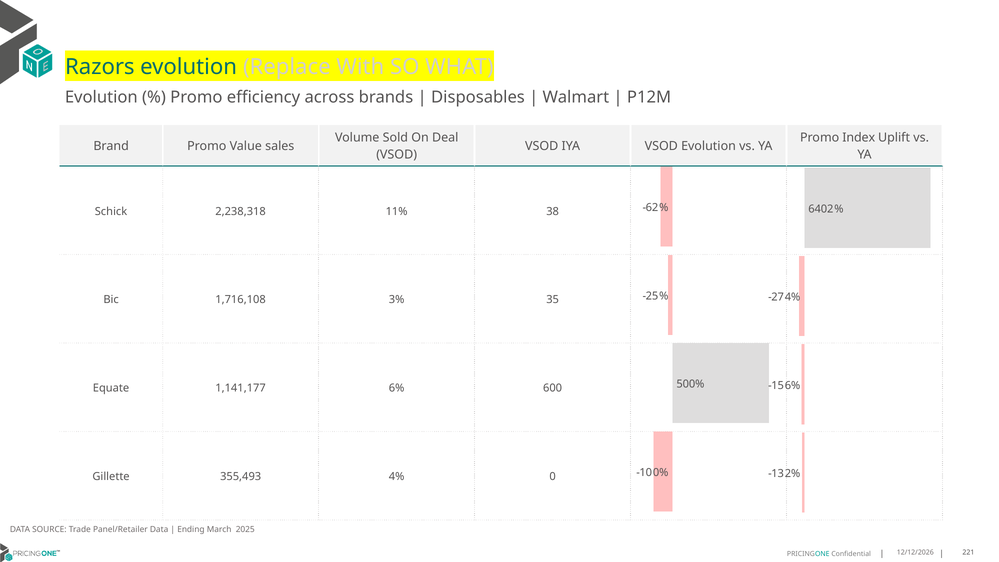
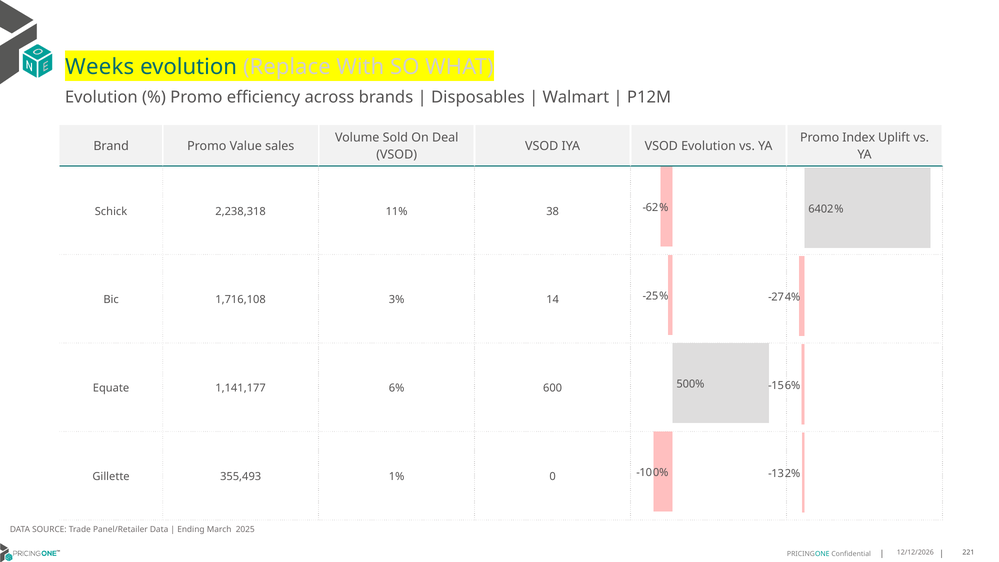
Razors: Razors -> Weeks
35: 35 -> 14
4%: 4% -> 1%
